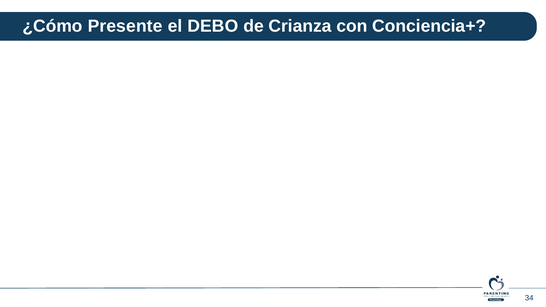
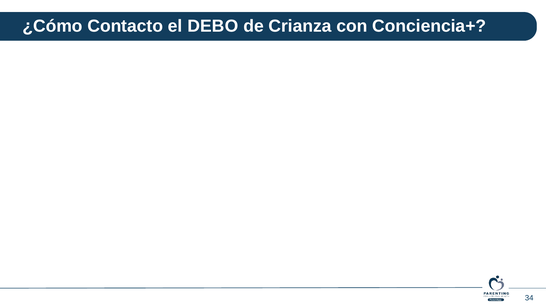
Presente: Presente -> Contacto
